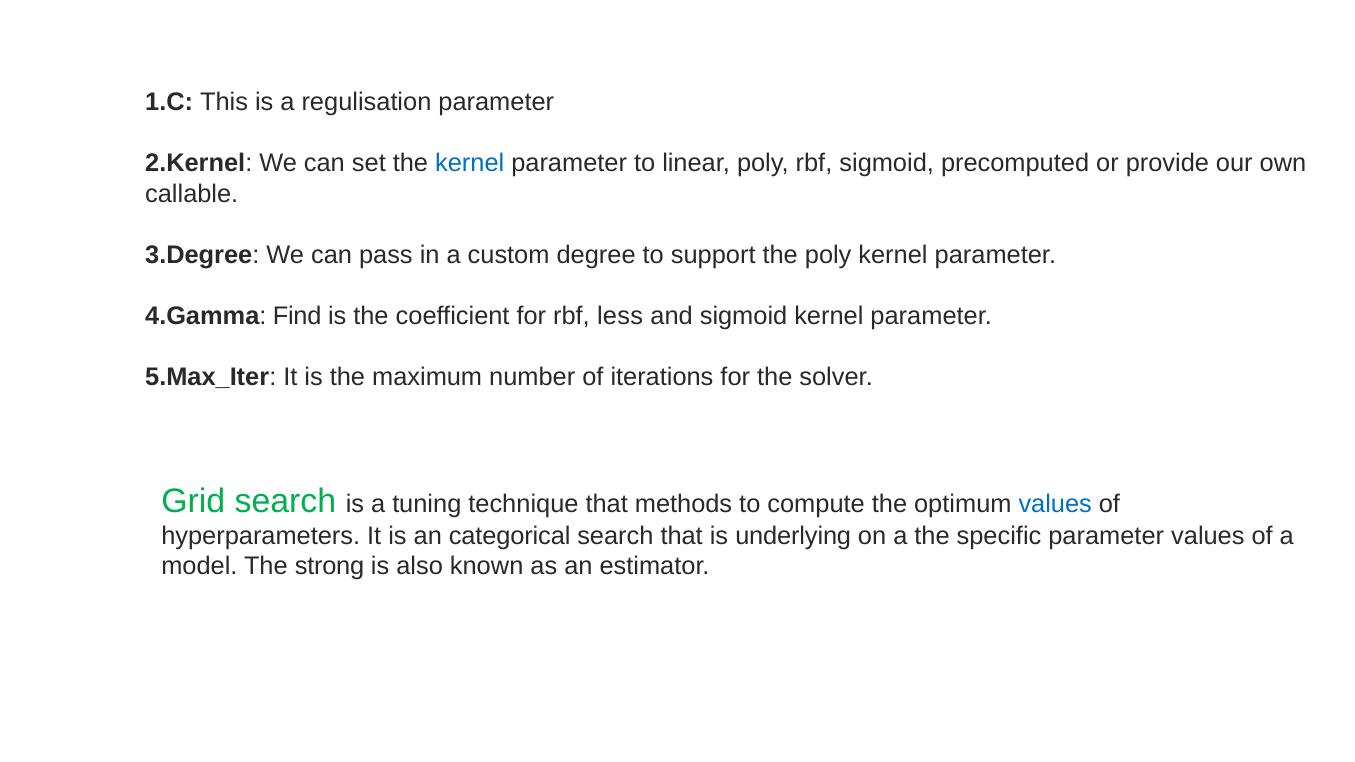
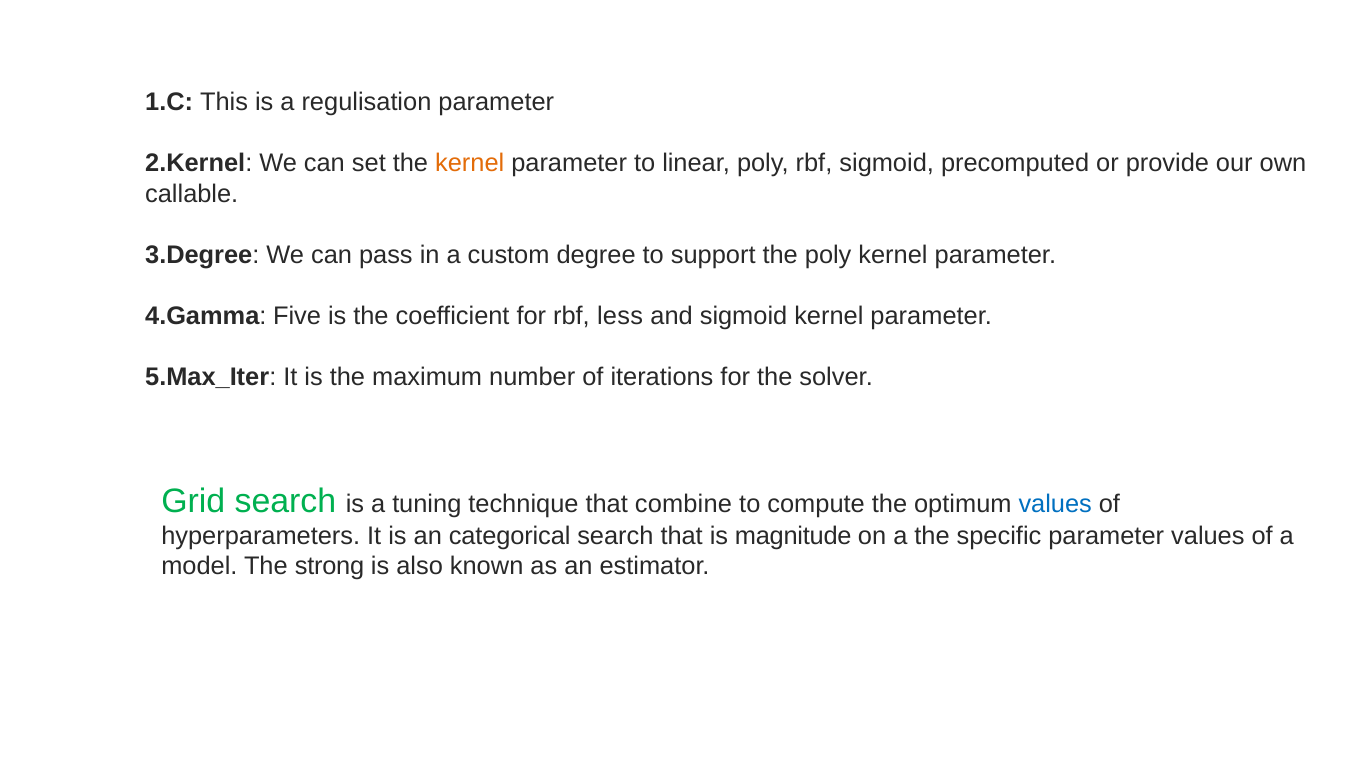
kernel at (470, 164) colour: blue -> orange
Find: Find -> Five
methods: methods -> combine
underlying: underlying -> magnitude
